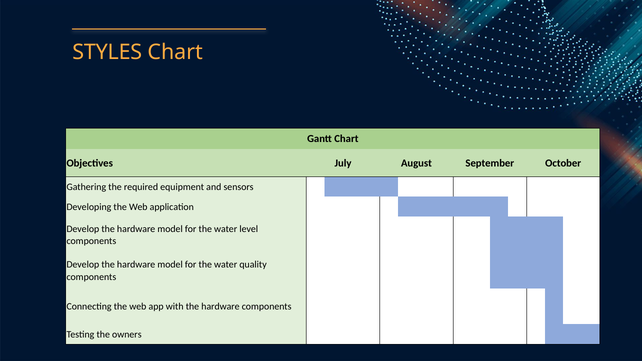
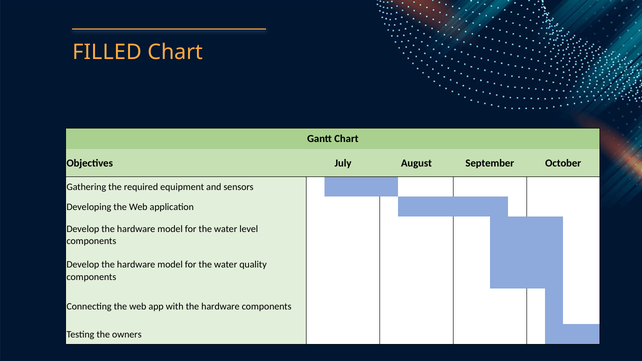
STYLES: STYLES -> FILLED
